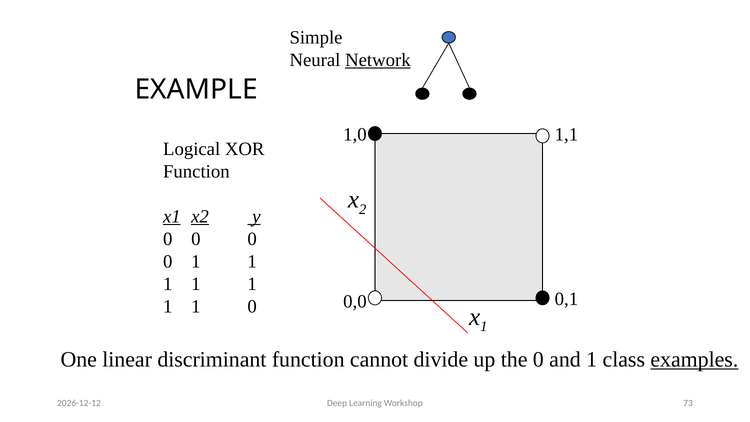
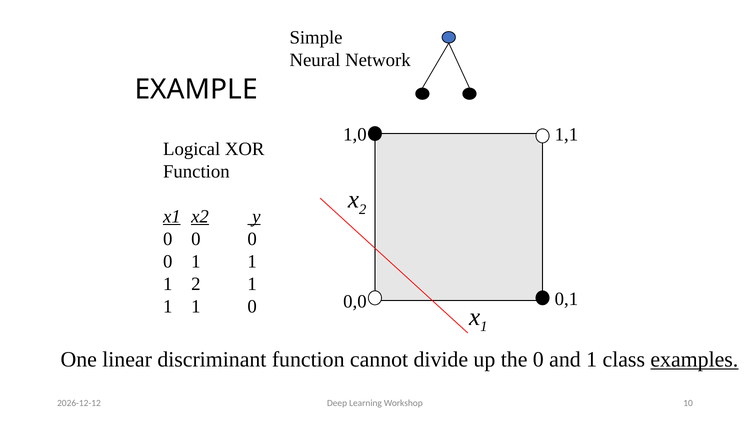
Network underline: present -> none
1 at (196, 284): 1 -> 2
73: 73 -> 10
